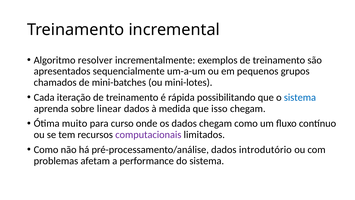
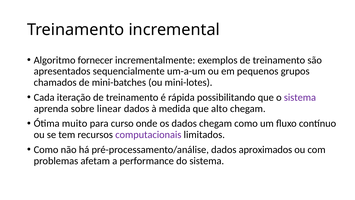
resolver: resolver -> fornecer
sistema at (300, 97) colour: blue -> purple
isso: isso -> alto
introdutório: introdutório -> aproximados
